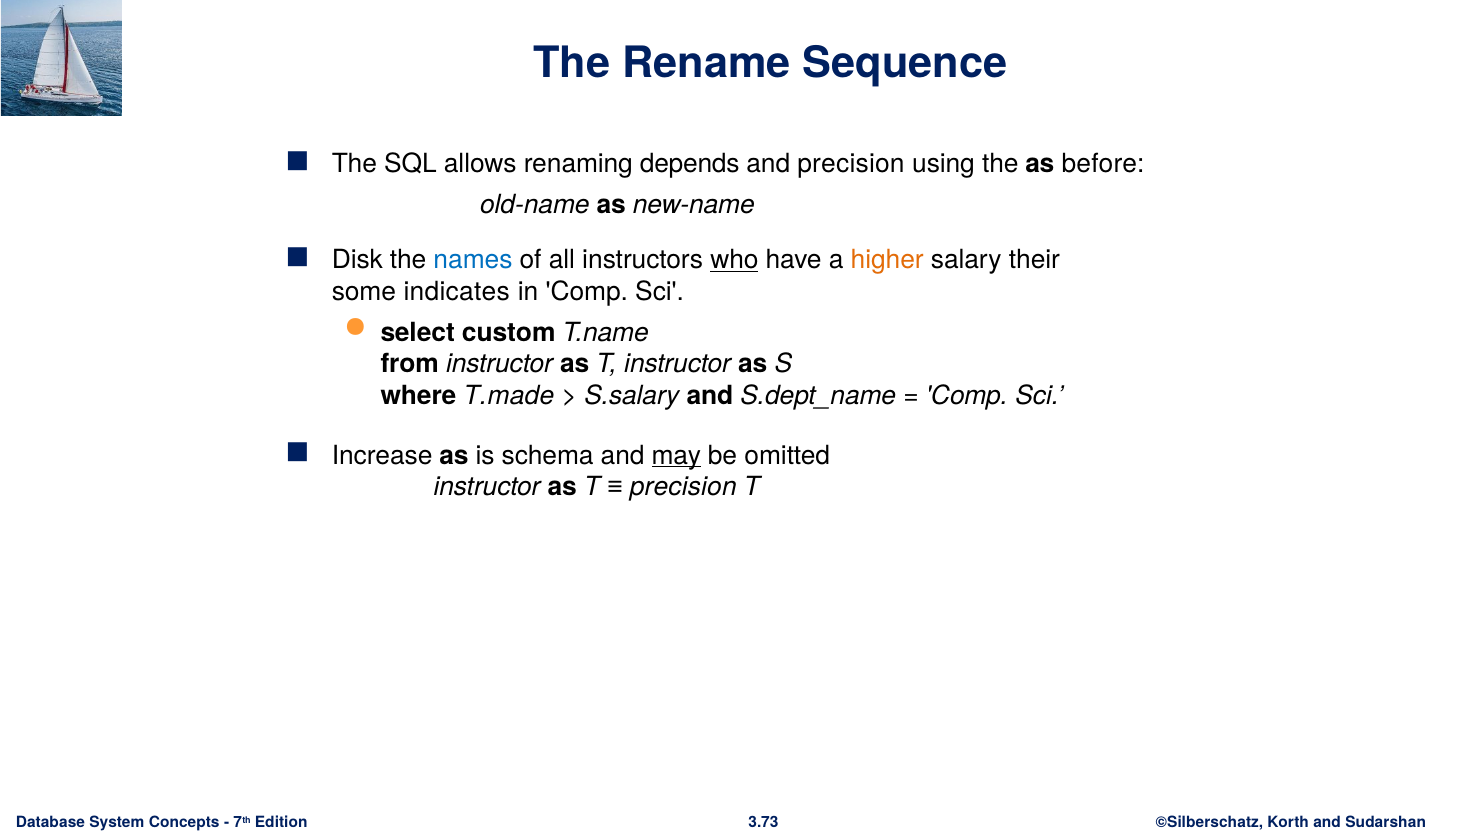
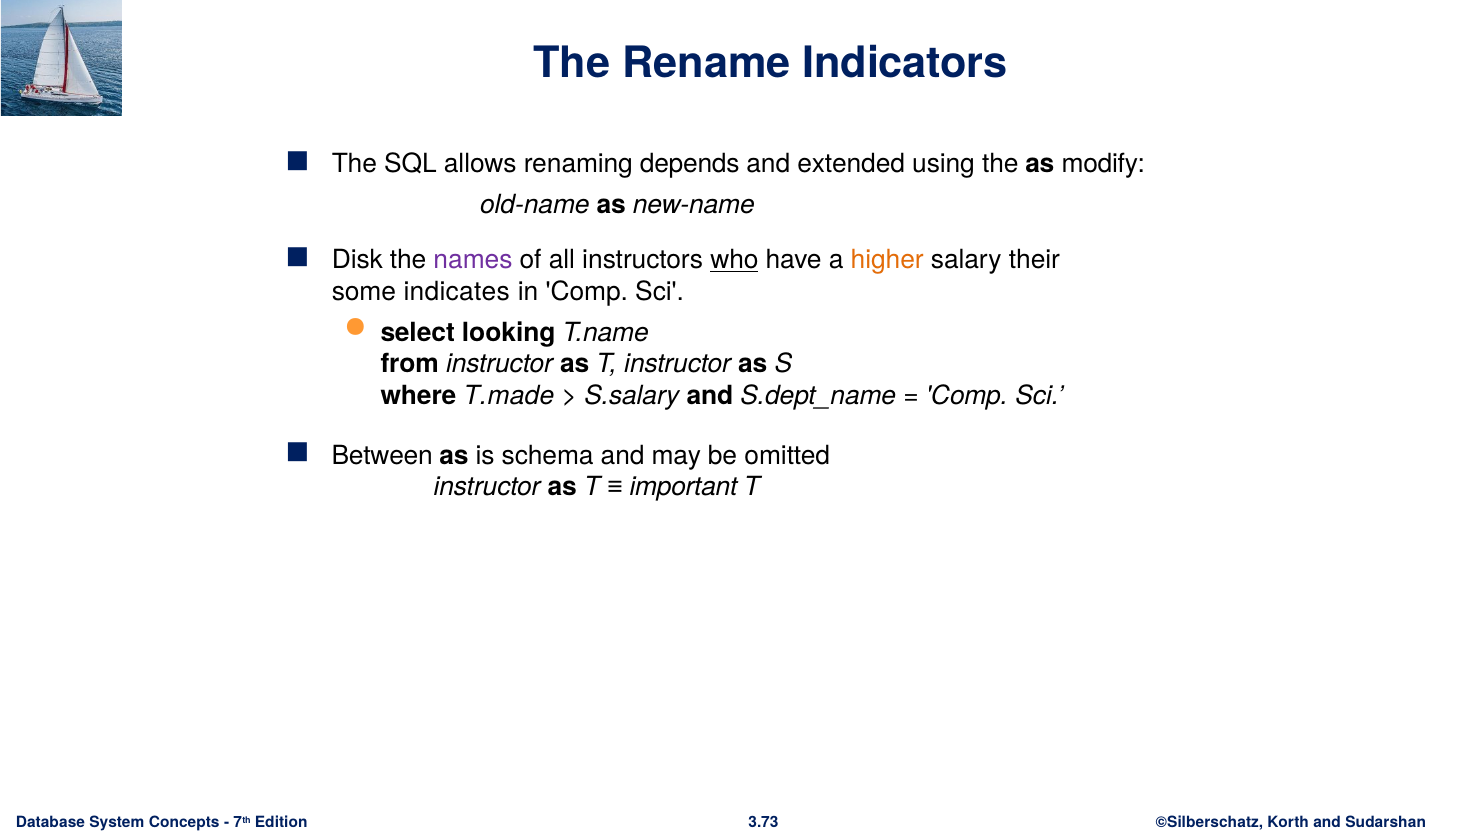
Sequence: Sequence -> Indicators
and precision: precision -> extended
before: before -> modify
names colour: blue -> purple
custom: custom -> looking
Increase: Increase -> Between
may underline: present -> none
T precision: precision -> important
